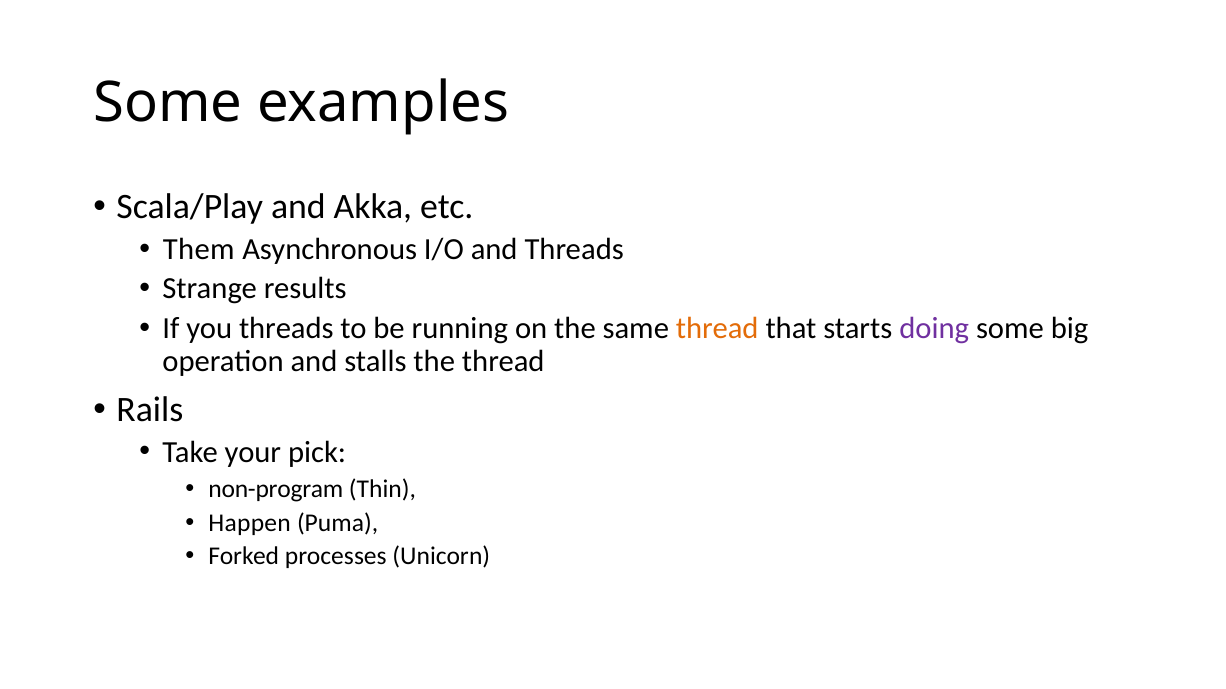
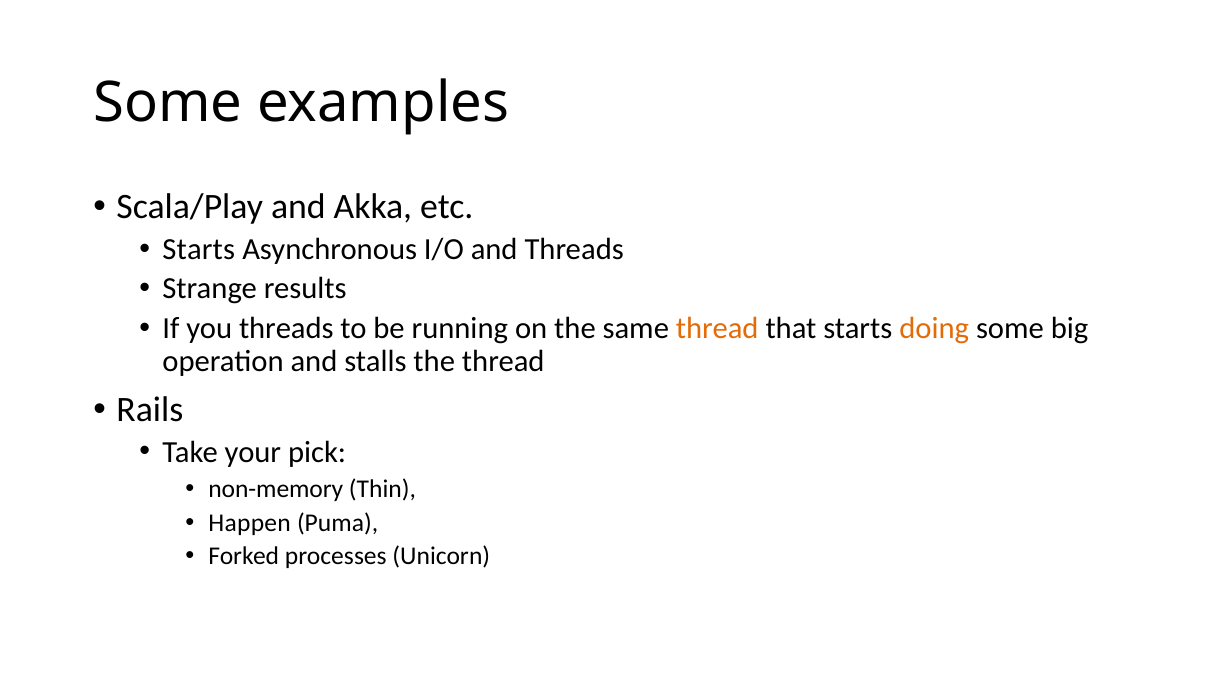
Them at (199, 250): Them -> Starts
doing colour: purple -> orange
non-program: non-program -> non-memory
